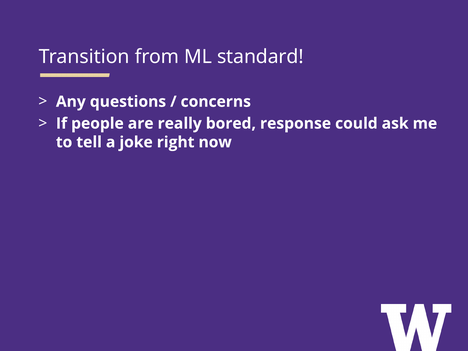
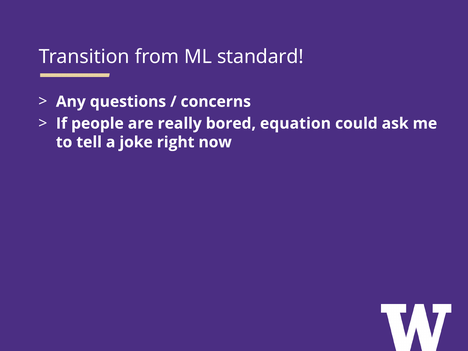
response: response -> equation
